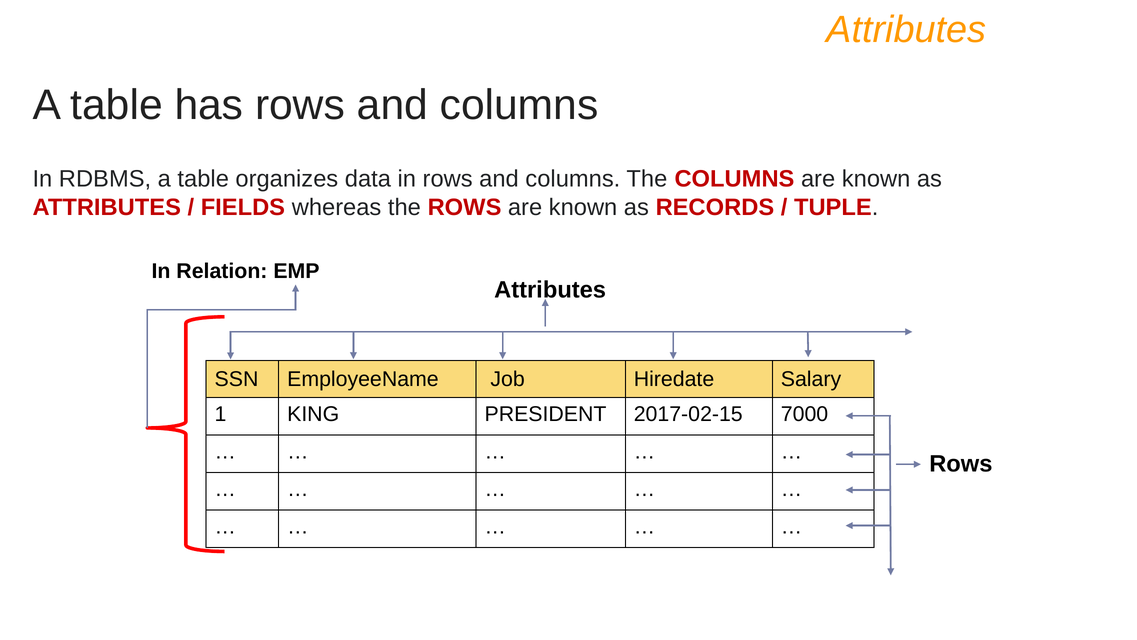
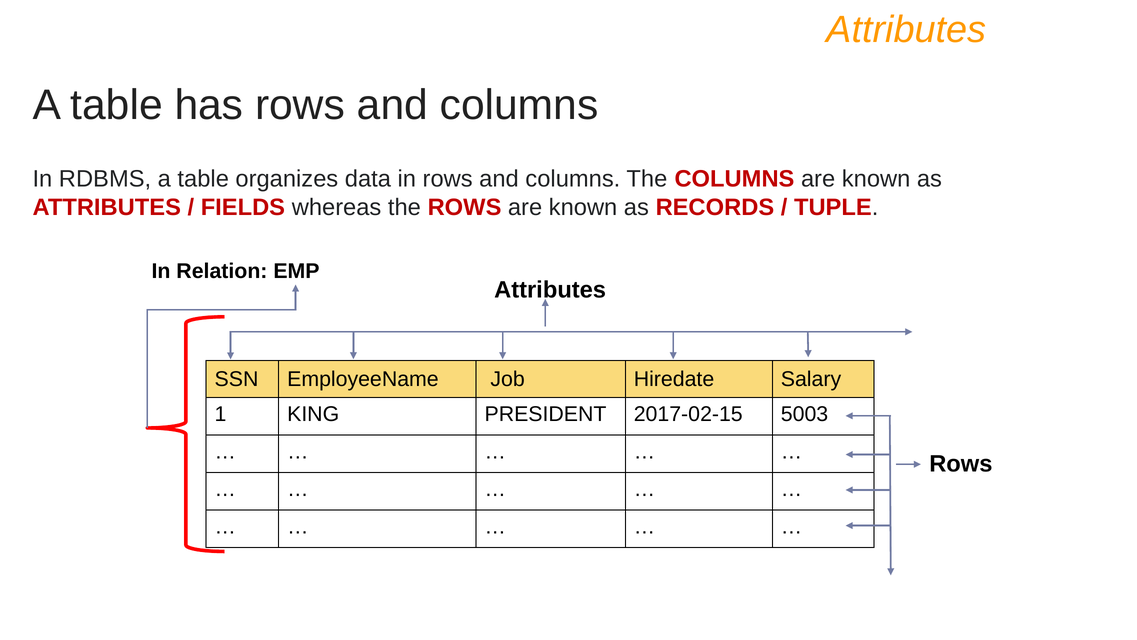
7000: 7000 -> 5003
